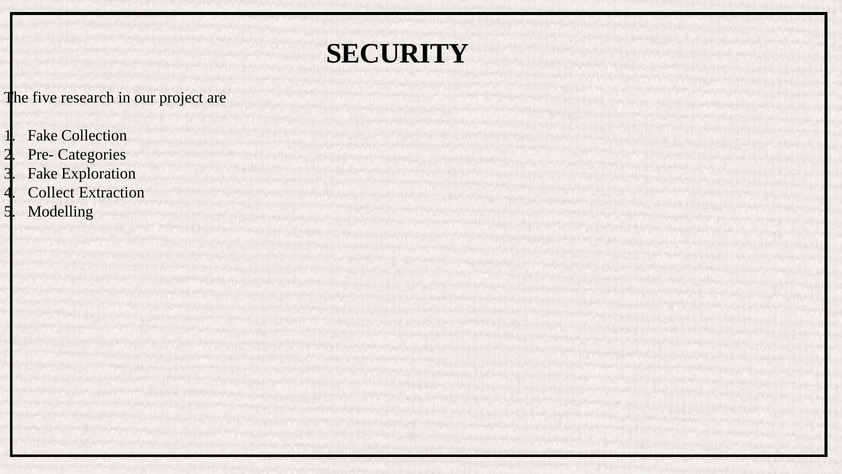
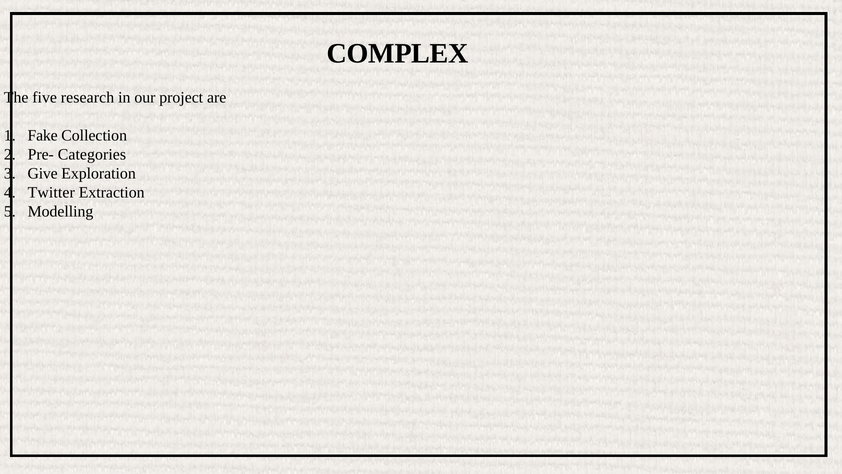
SECURITY: SECURITY -> COMPLEX
Fake at (43, 173): Fake -> Give
Collect: Collect -> Twitter
